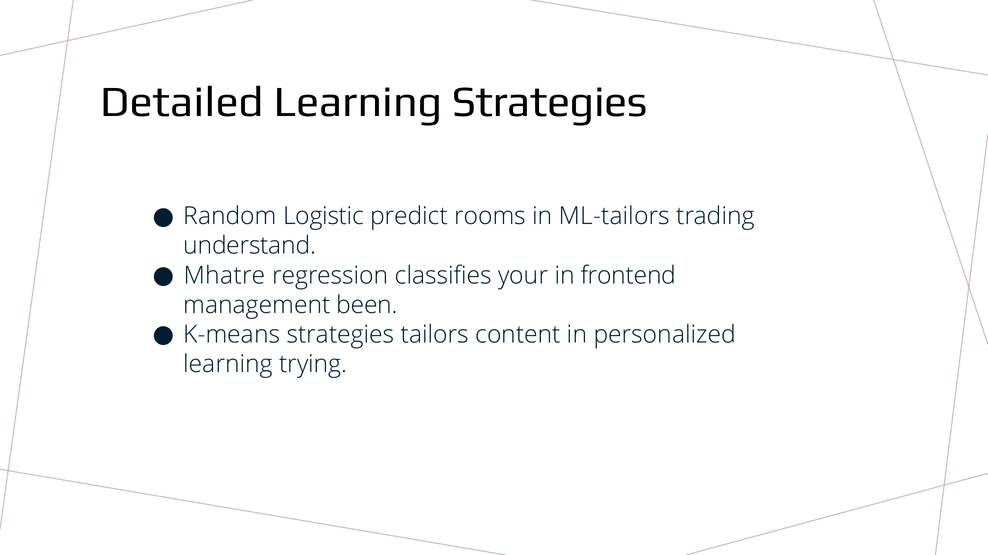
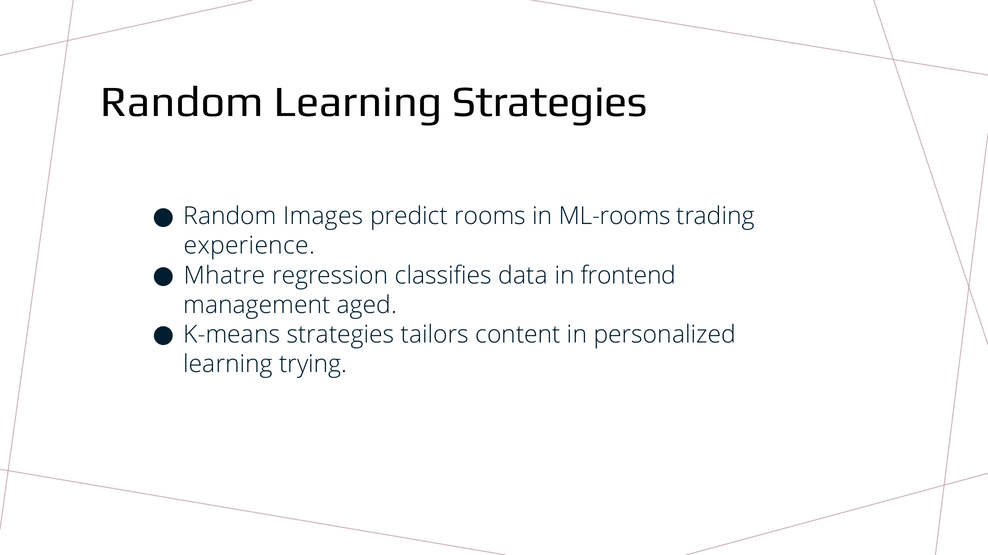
Detailed at (182, 102): Detailed -> Random
Logistic: Logistic -> Images
ML-tailors: ML-tailors -> ML-rooms
understand: understand -> experience
your: your -> data
been: been -> aged
